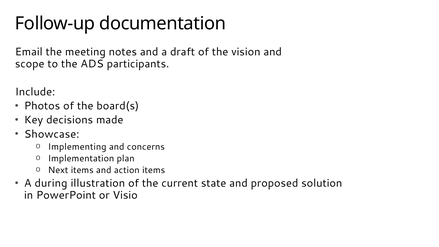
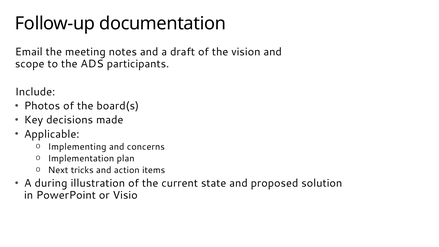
Showcase: Showcase -> Applicable
Next items: items -> tricks
